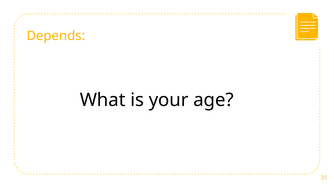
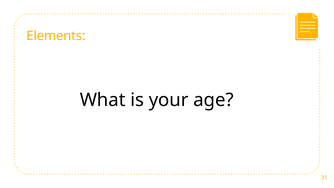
Depends: Depends -> Elements
